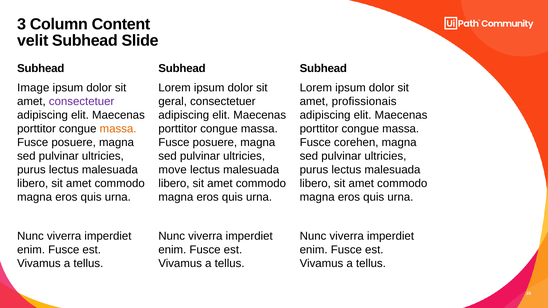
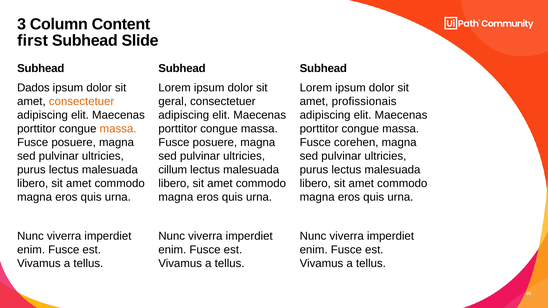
velit: velit -> first
Image: Image -> Dados
consectetuer at (82, 101) colour: purple -> orange
move: move -> cillum
